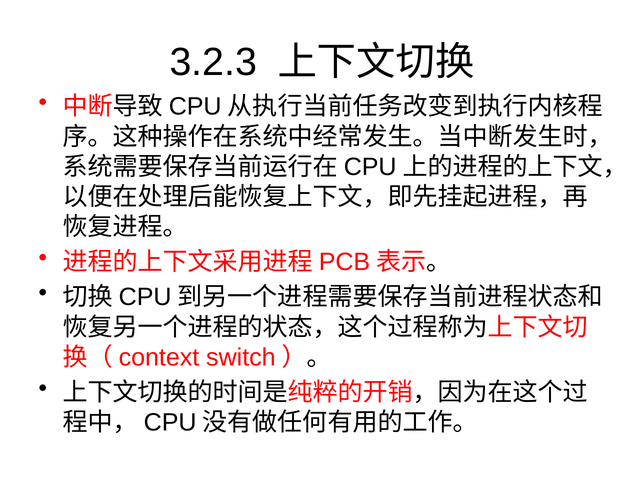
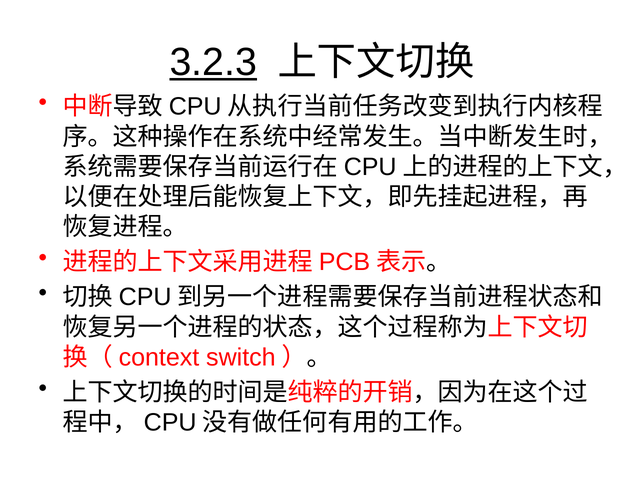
3.2.3 underline: none -> present
